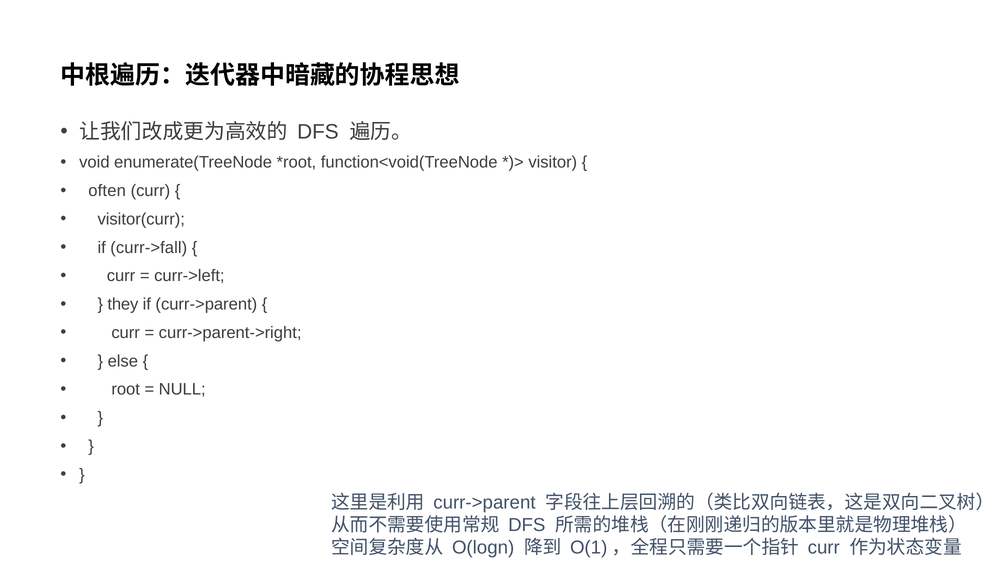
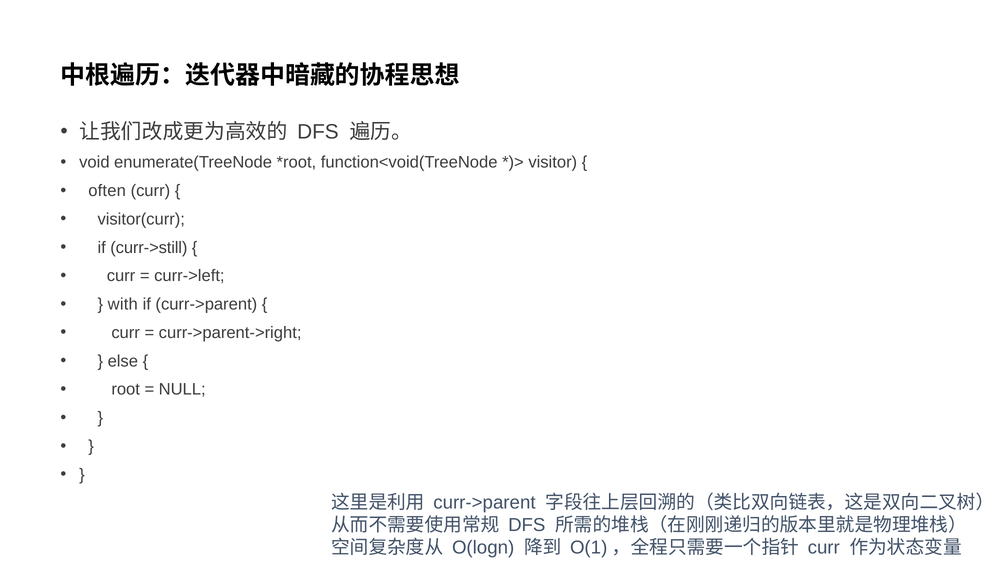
curr->fall: curr->fall -> curr->still
they: they -> with
